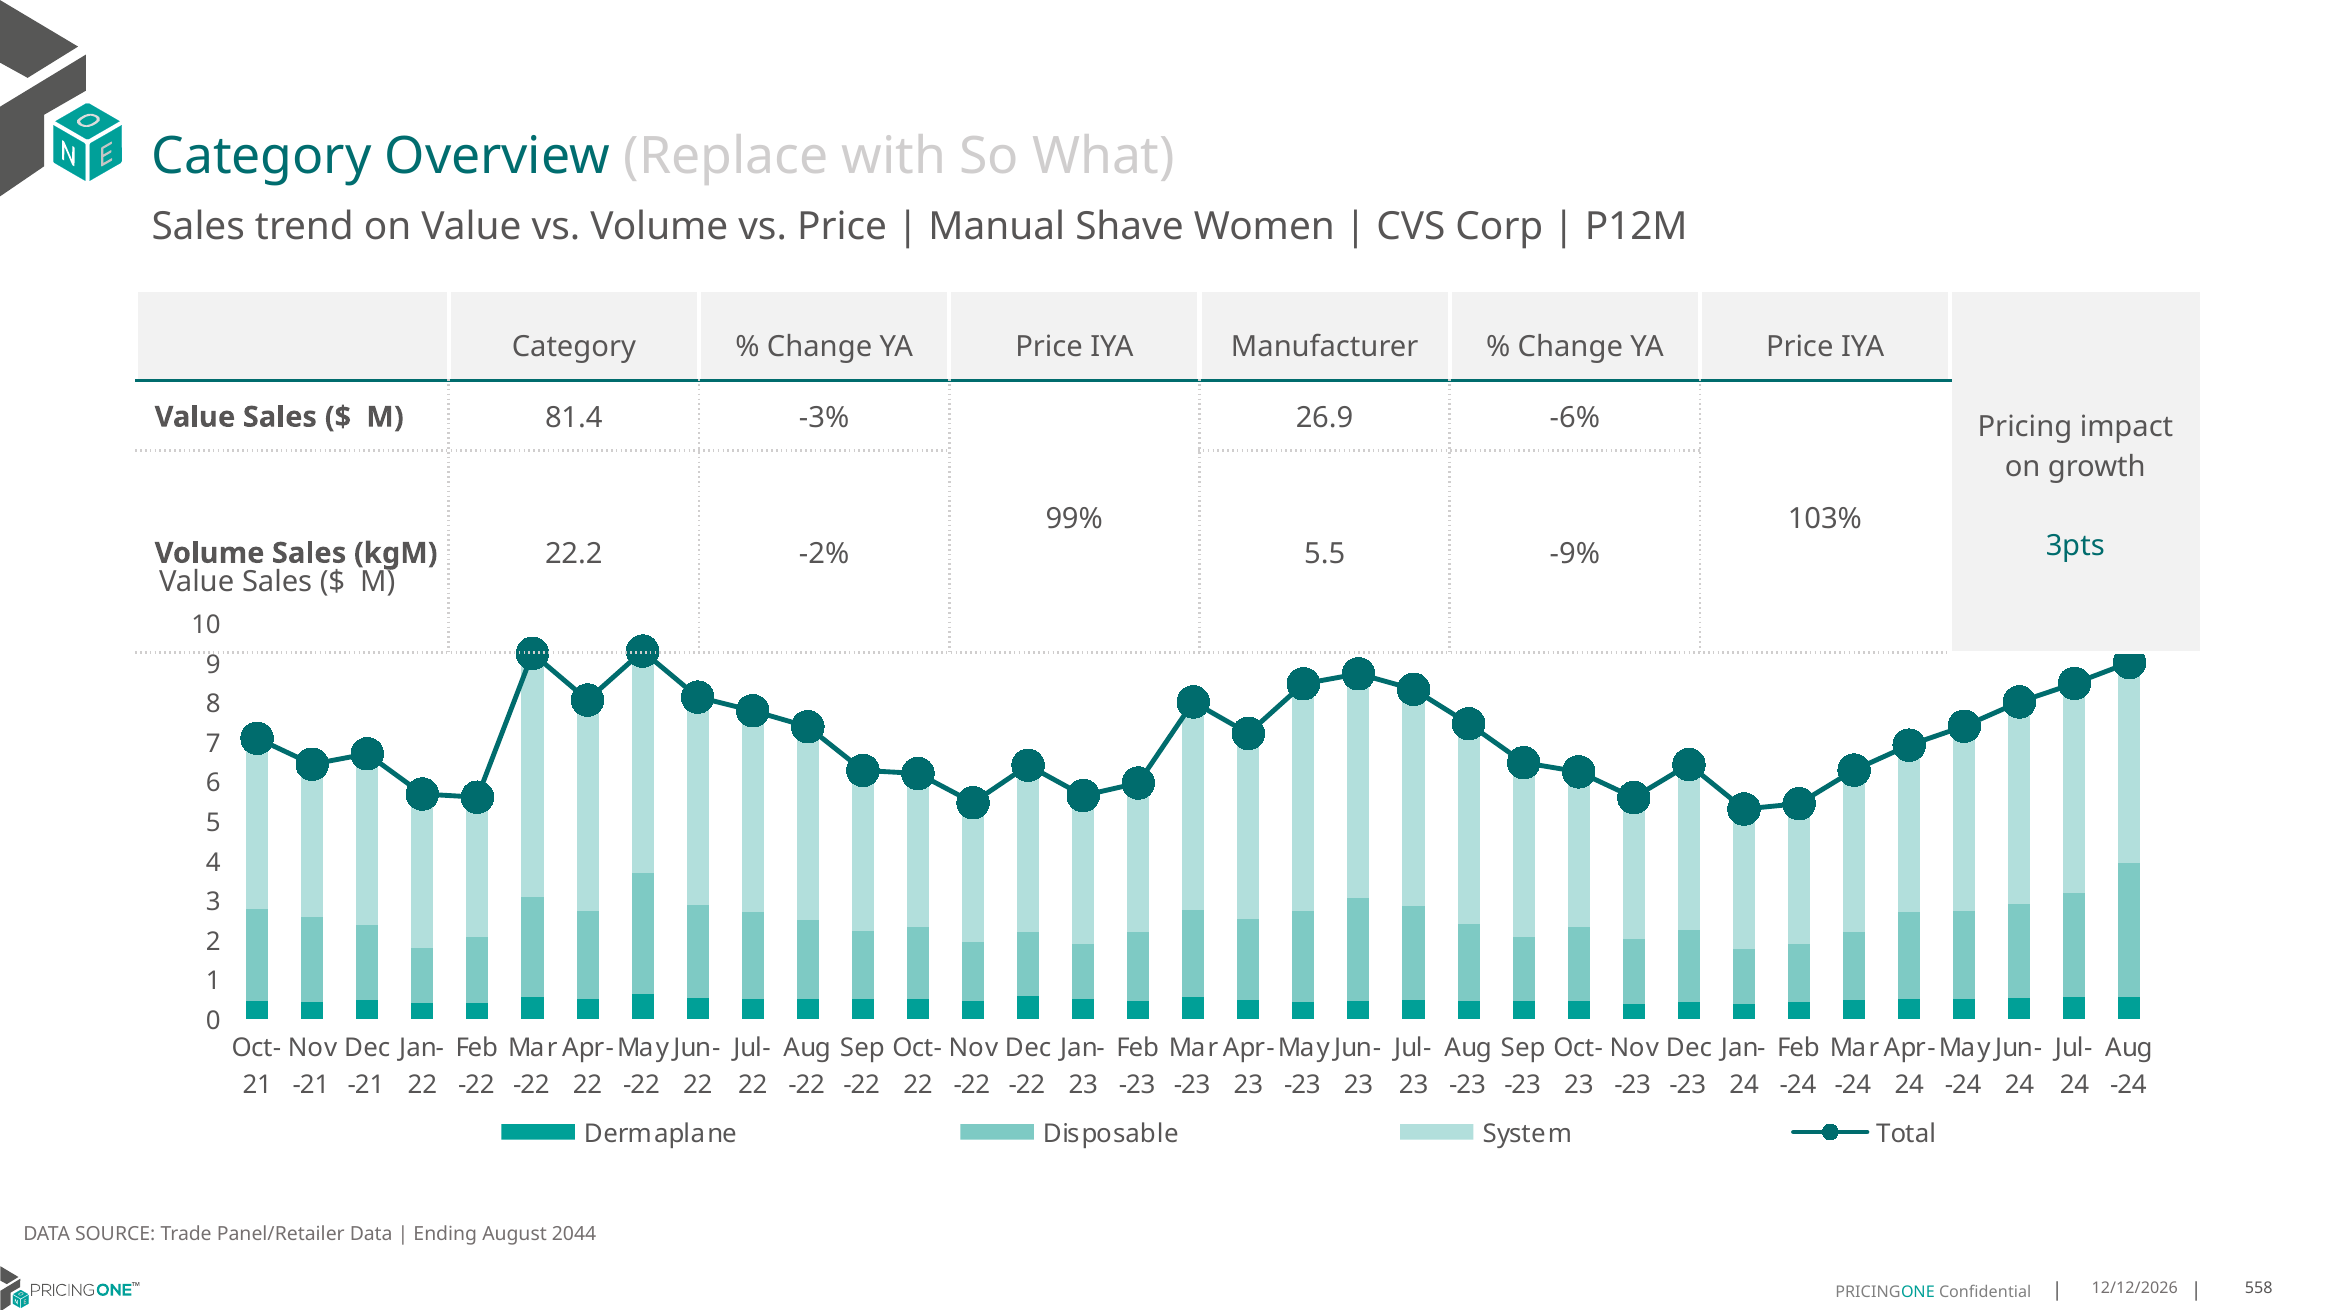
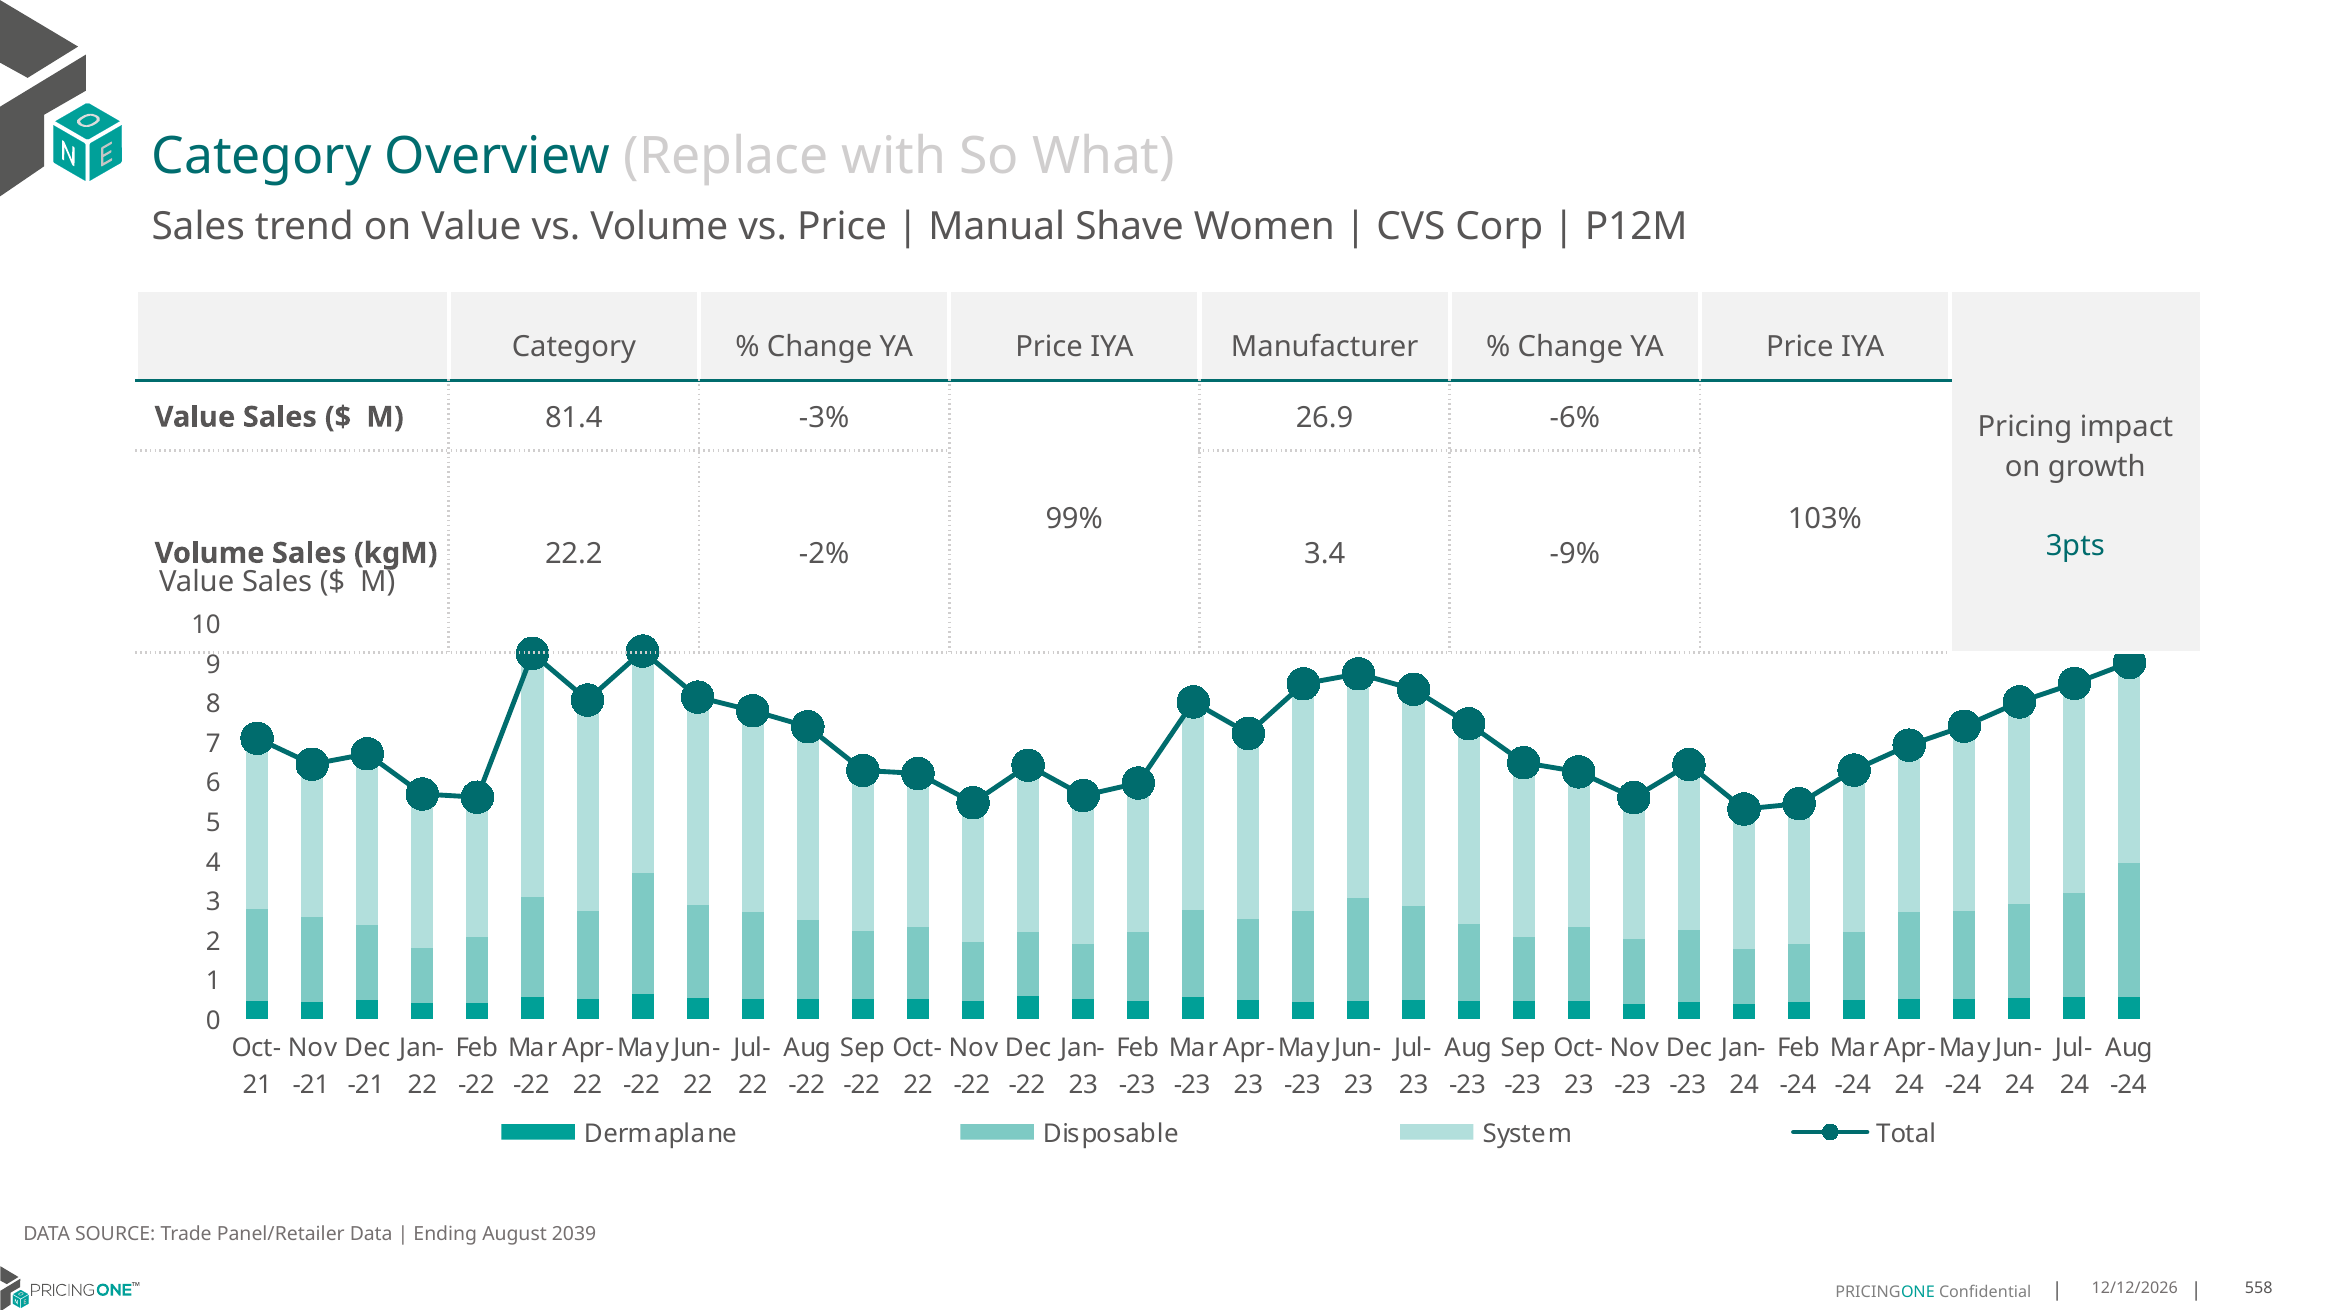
5.5: 5.5 -> 3.4
2044: 2044 -> 2039
